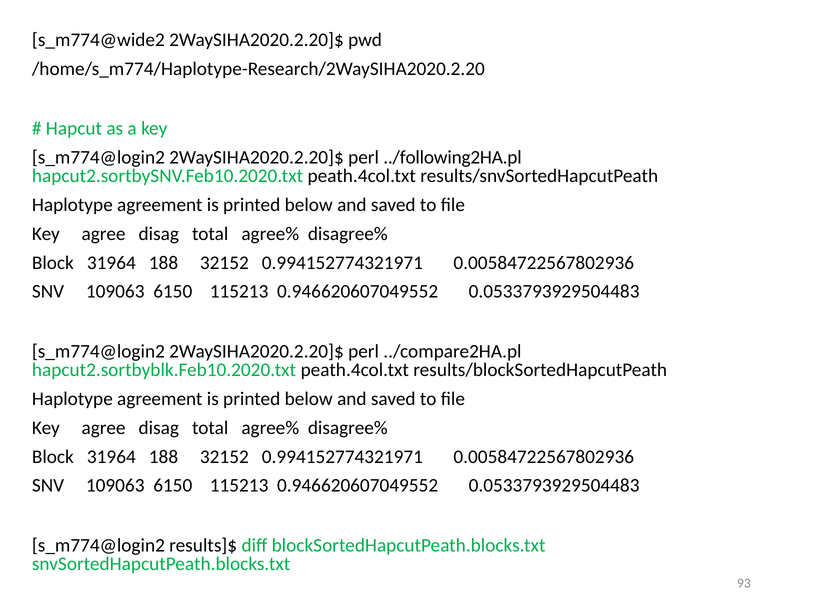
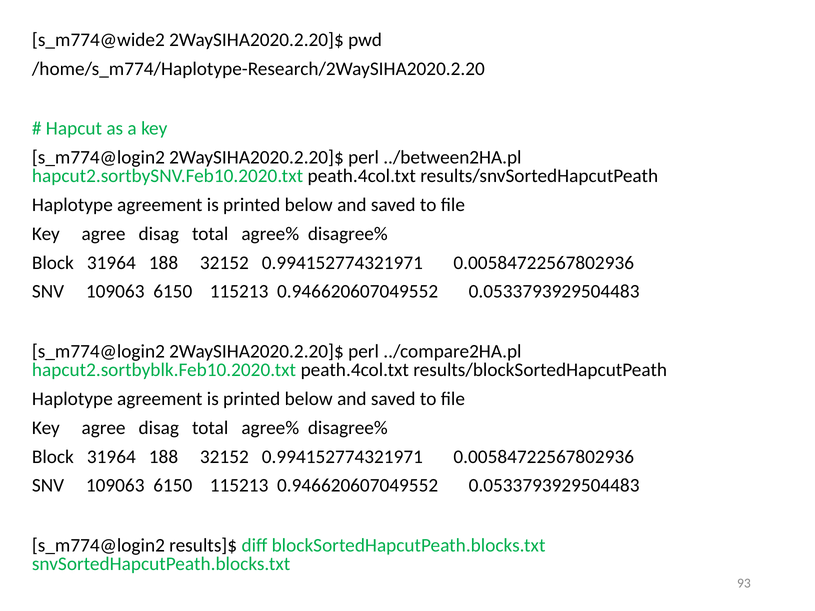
../following2HA.pl: ../following2HA.pl -> ../between2HA.pl
